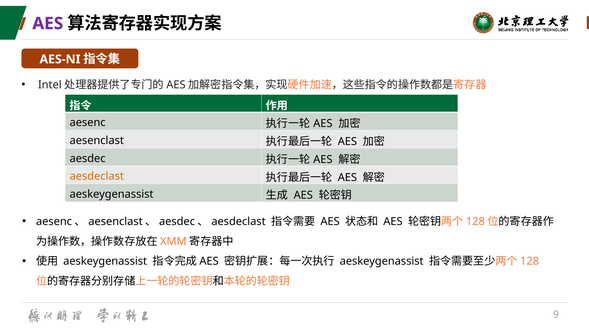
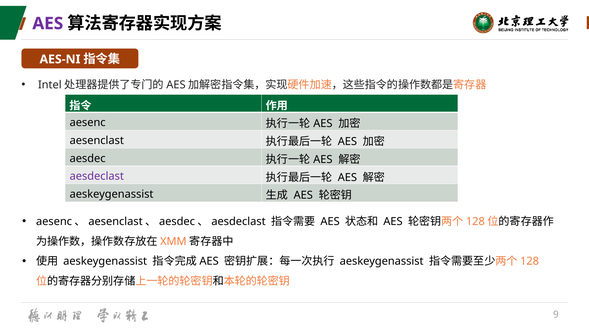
aesdeclast colour: orange -> purple
